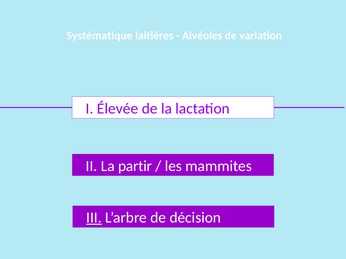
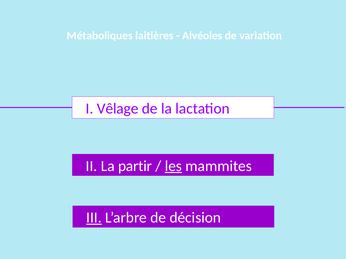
Systématique: Systématique -> Métaboliques
Élevée: Élevée -> Vêlage
les underline: none -> present
